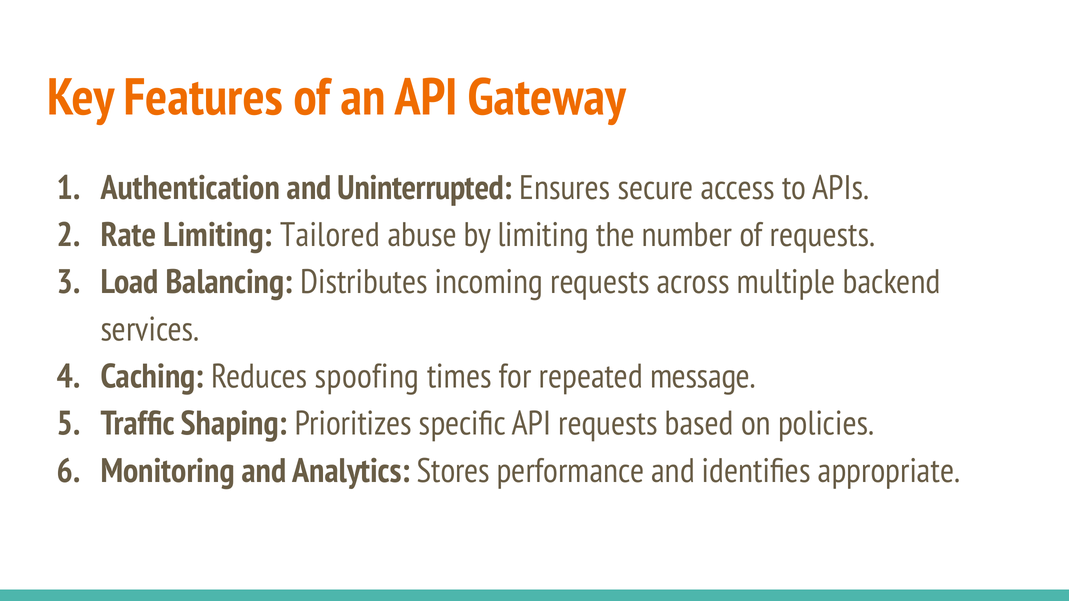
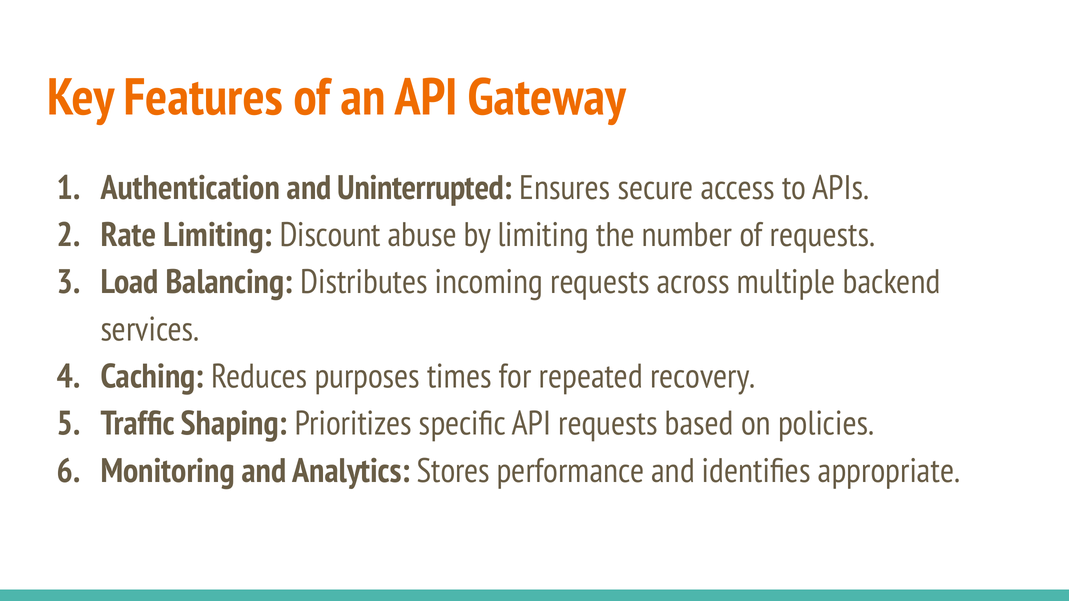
Tailored: Tailored -> Discount
spoofing: spoofing -> purposes
message: message -> recovery
